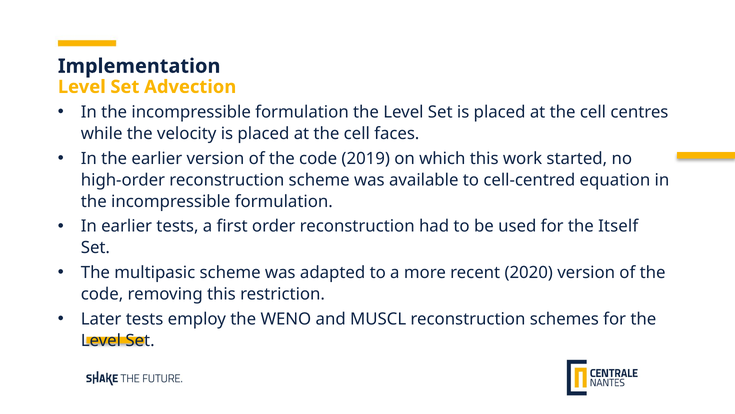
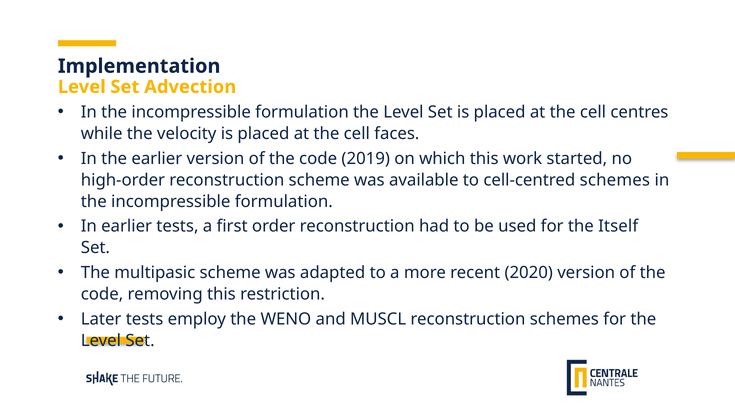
cell-centred equation: equation -> schemes
